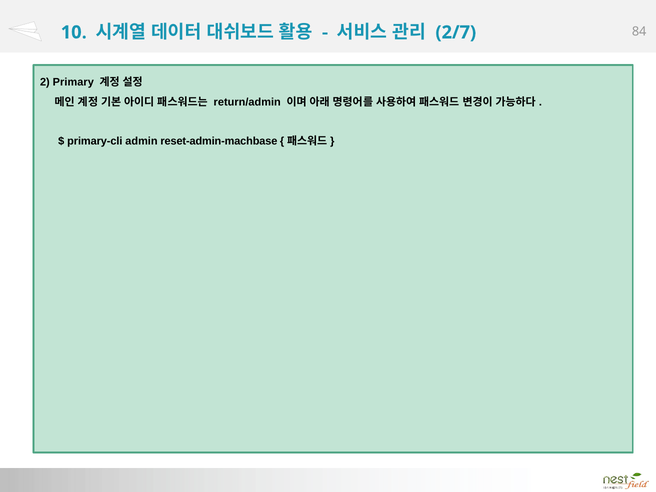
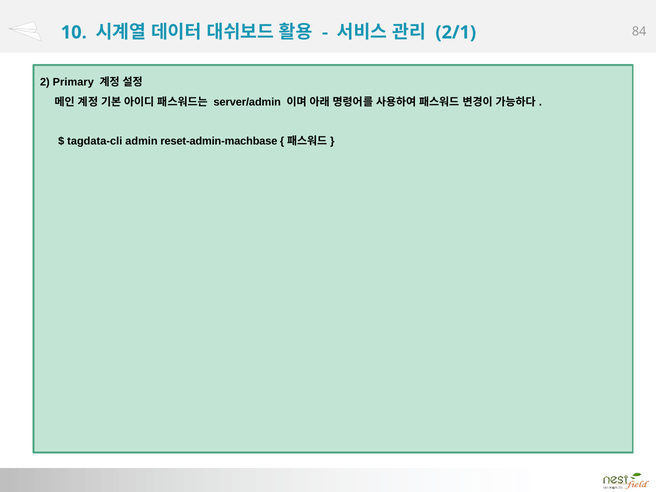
2/7: 2/7 -> 2/1
return/admin: return/admin -> server/admin
primary-cli: primary-cli -> tagdata-cli
